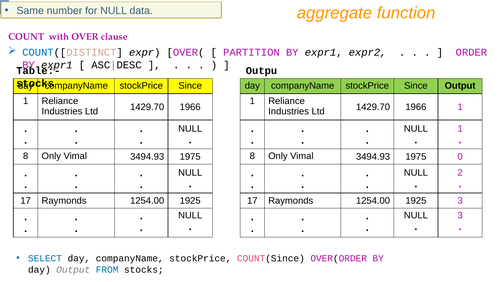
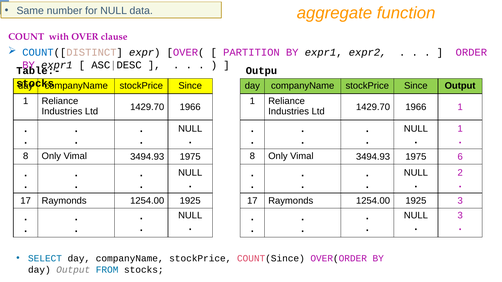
0: 0 -> 6
